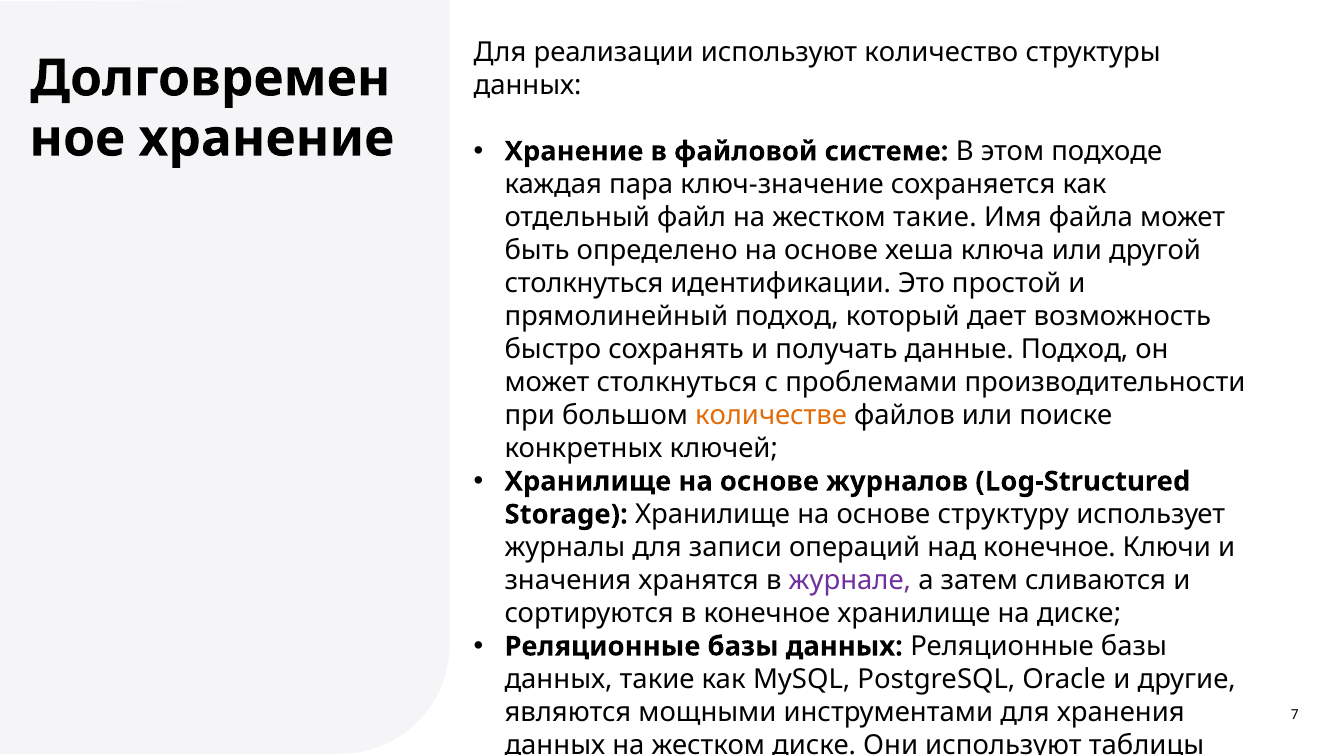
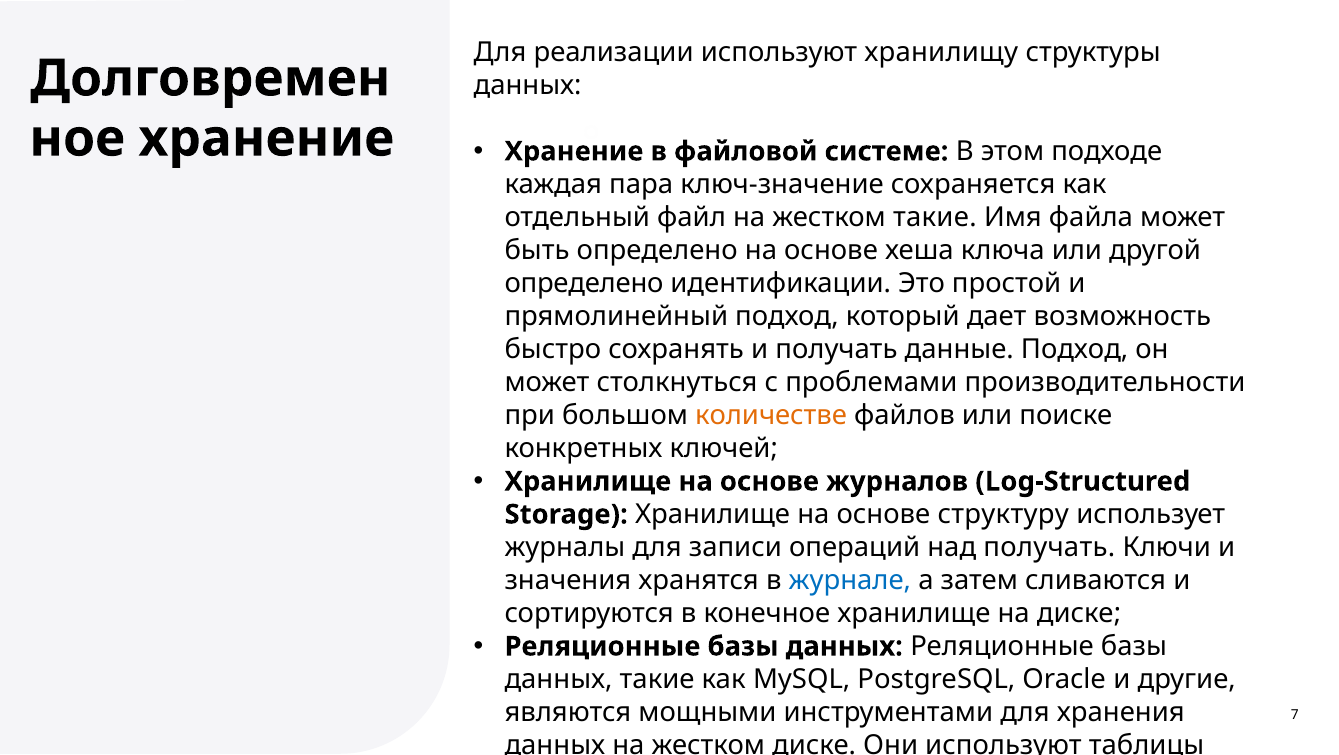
количество: количество -> хранилищу
столкнуться at (584, 283): столкнуться -> определено
над конечное: конечное -> получать
журнале colour: purple -> blue
